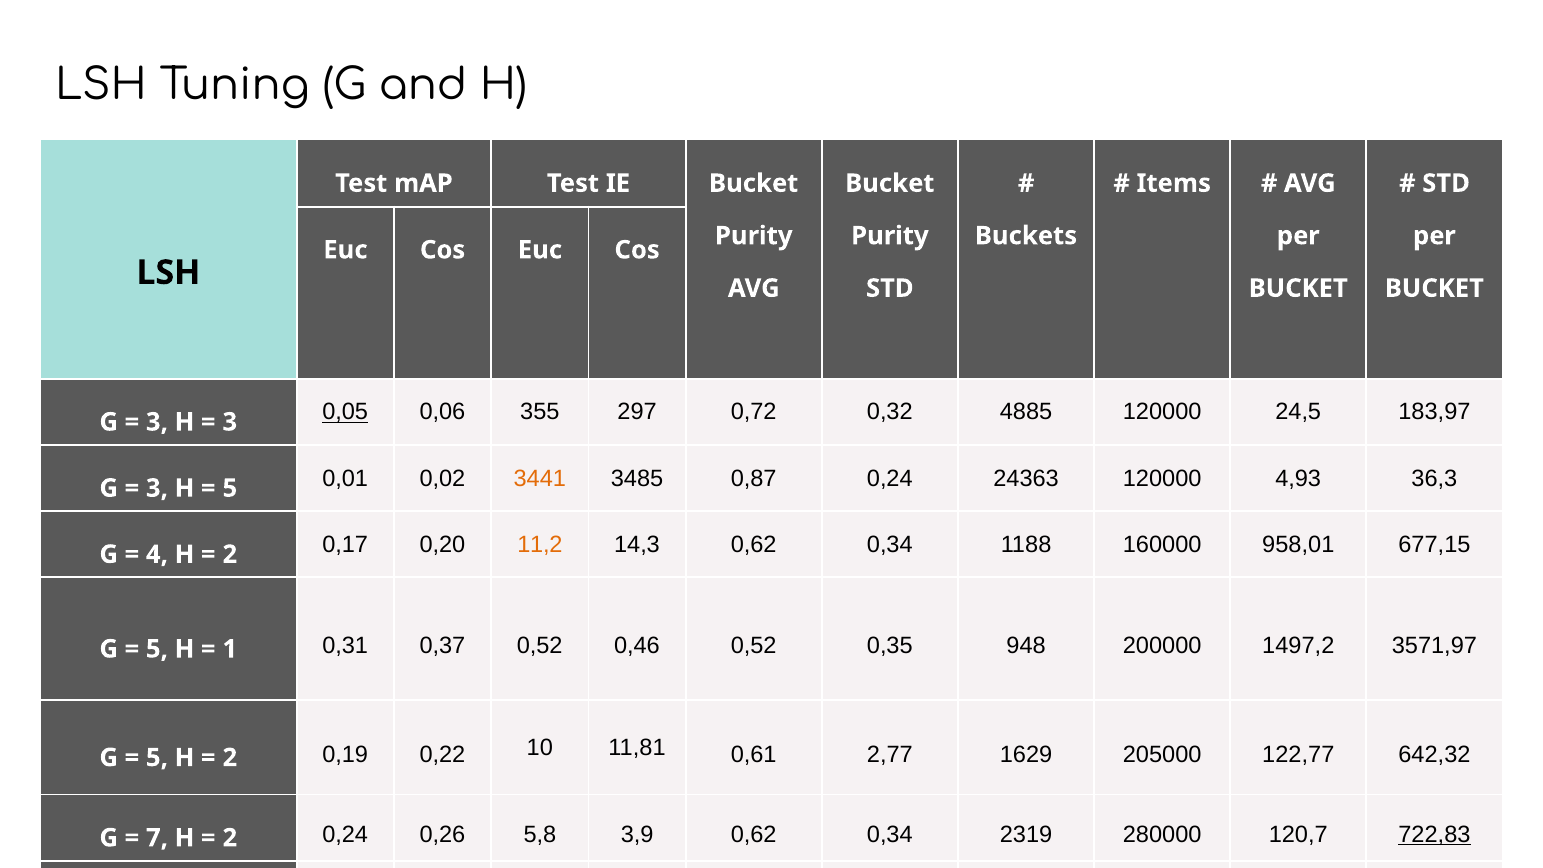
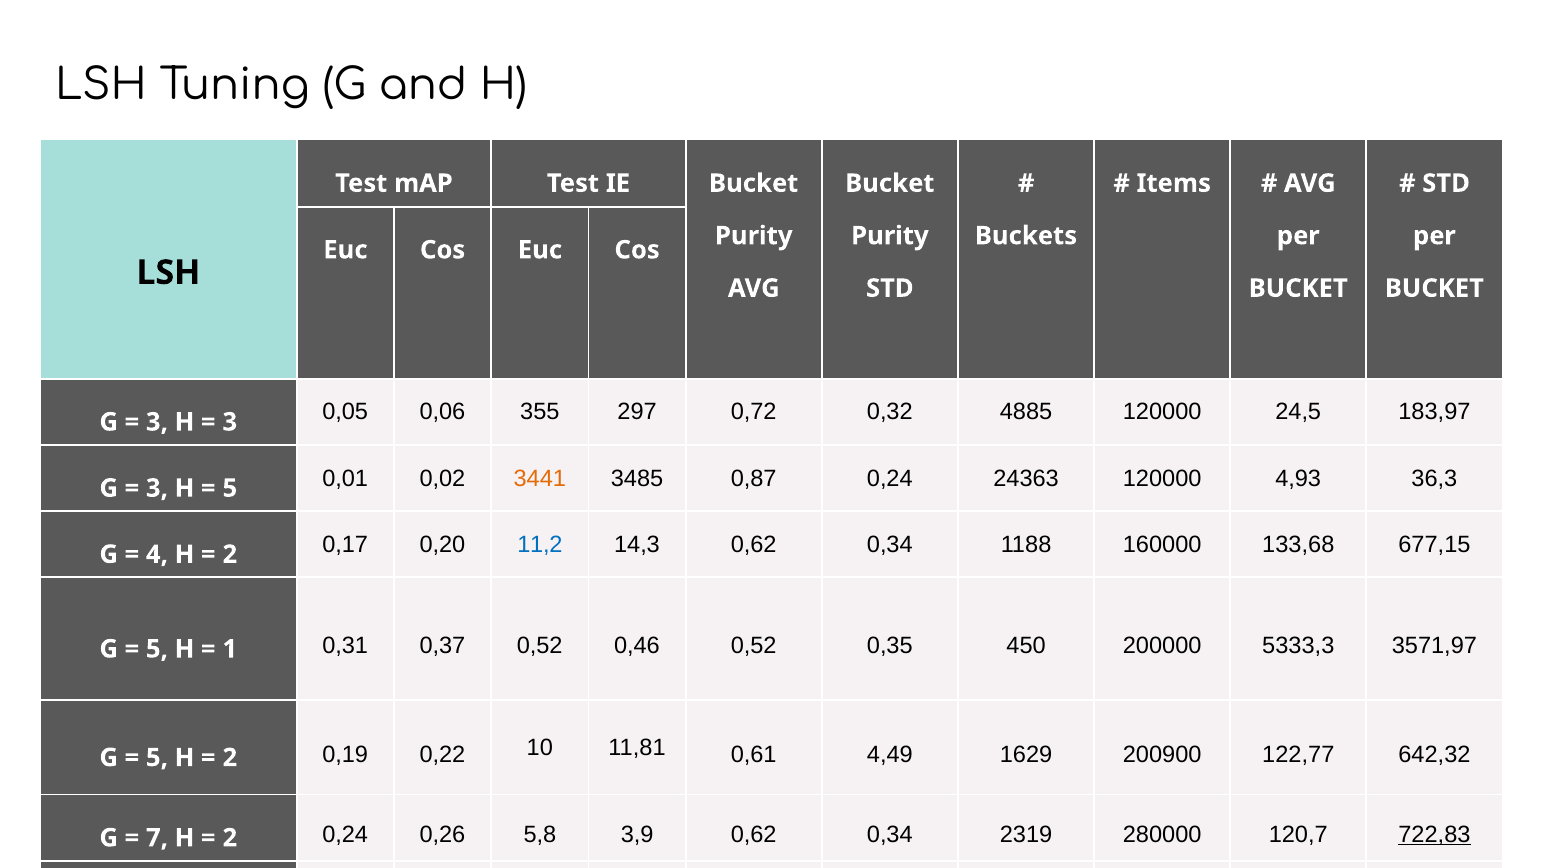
0,05 underline: present -> none
11,2 colour: orange -> blue
958,01: 958,01 -> 133,68
948: 948 -> 450
1497,2: 1497,2 -> 5333,3
2,77: 2,77 -> 4,49
205000: 205000 -> 200900
